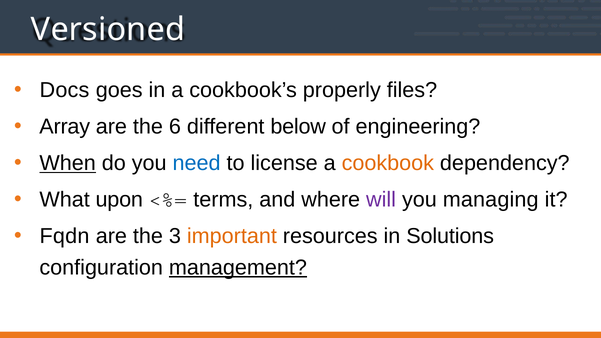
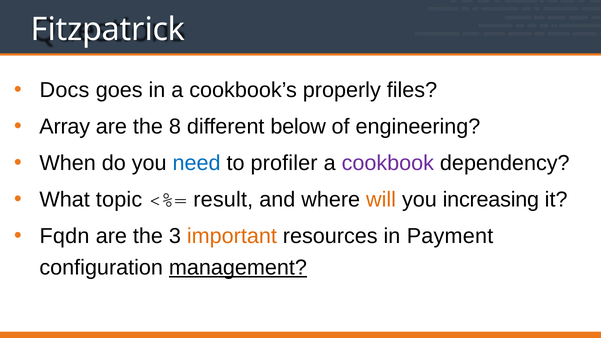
Versioned: Versioned -> Fitzpatrick
6: 6 -> 8
When underline: present -> none
license: license -> profiler
cookbook colour: orange -> purple
upon: upon -> topic
terms: terms -> result
will colour: purple -> orange
managing: managing -> increasing
Solutions: Solutions -> Payment
